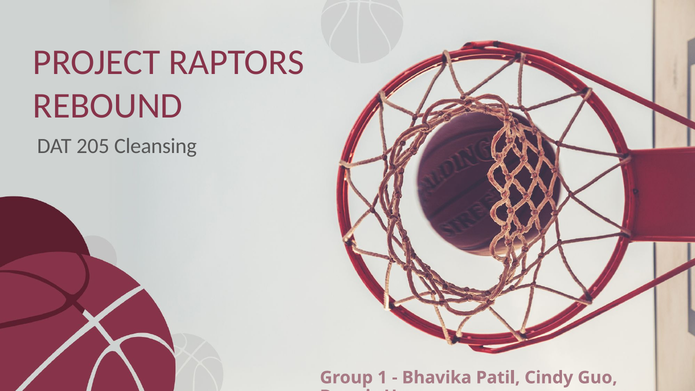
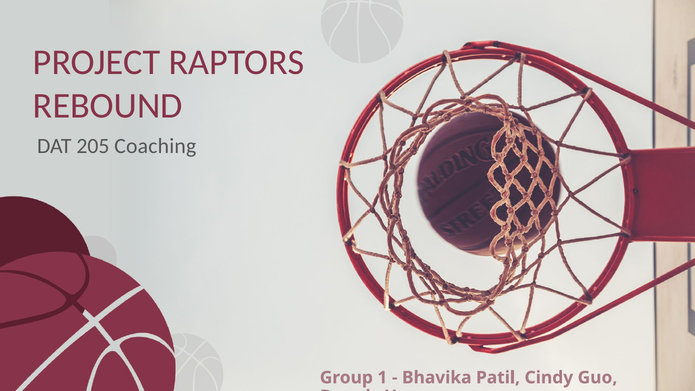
Cleansing: Cleansing -> Coaching
